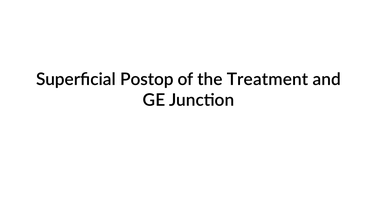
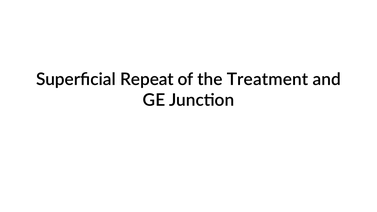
Postop: Postop -> Repeat
